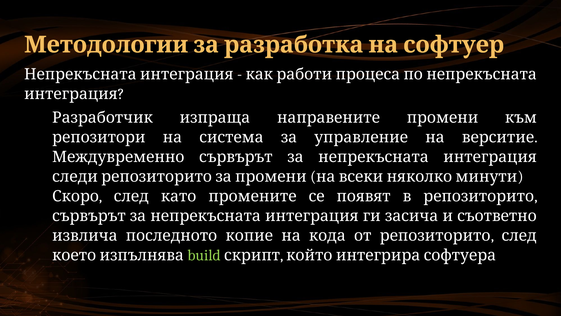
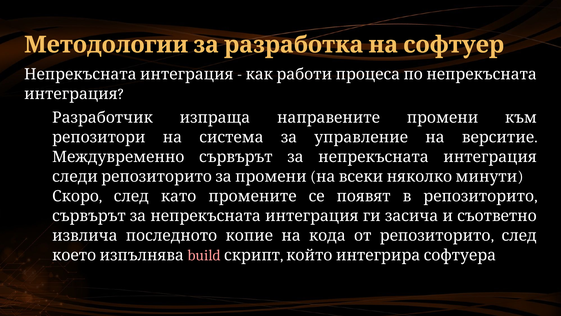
build colour: light green -> pink
